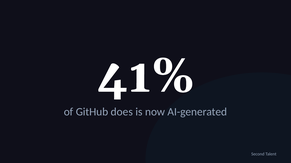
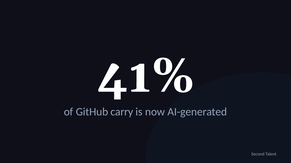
does: does -> carry
